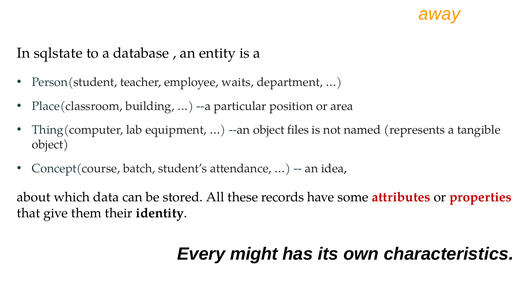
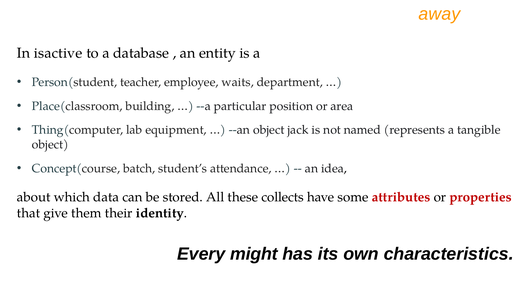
sqlstate: sqlstate -> isactive
files: files -> jack
records: records -> collects
